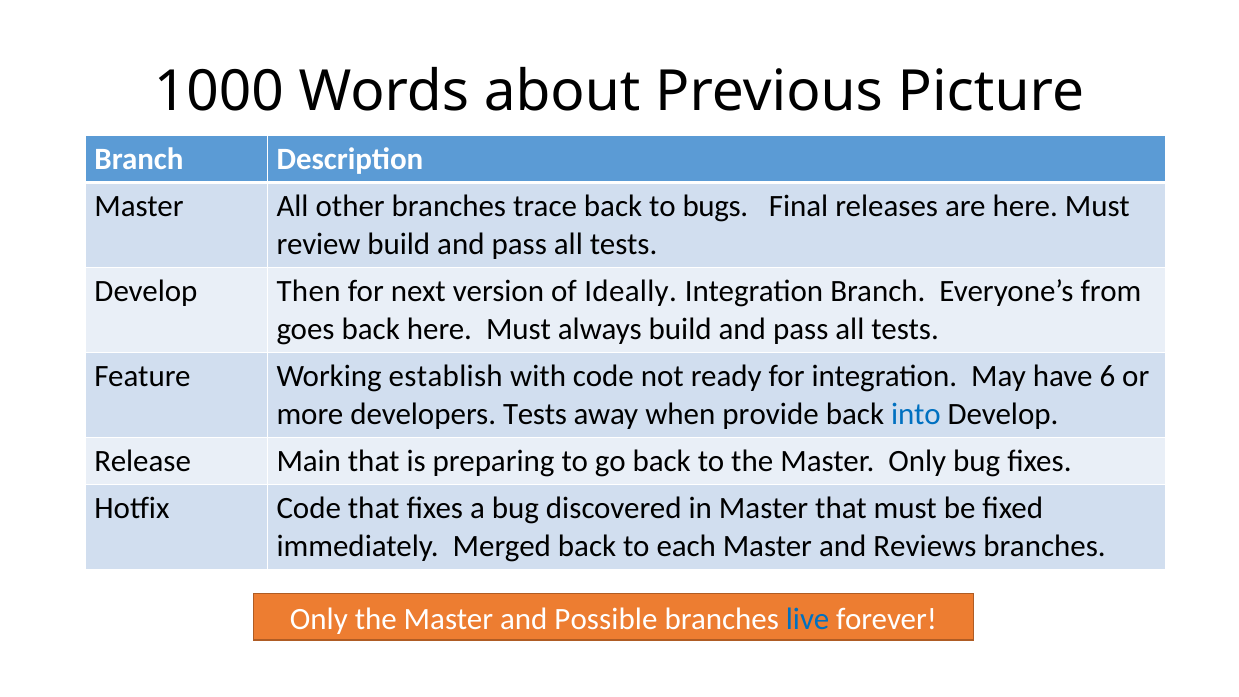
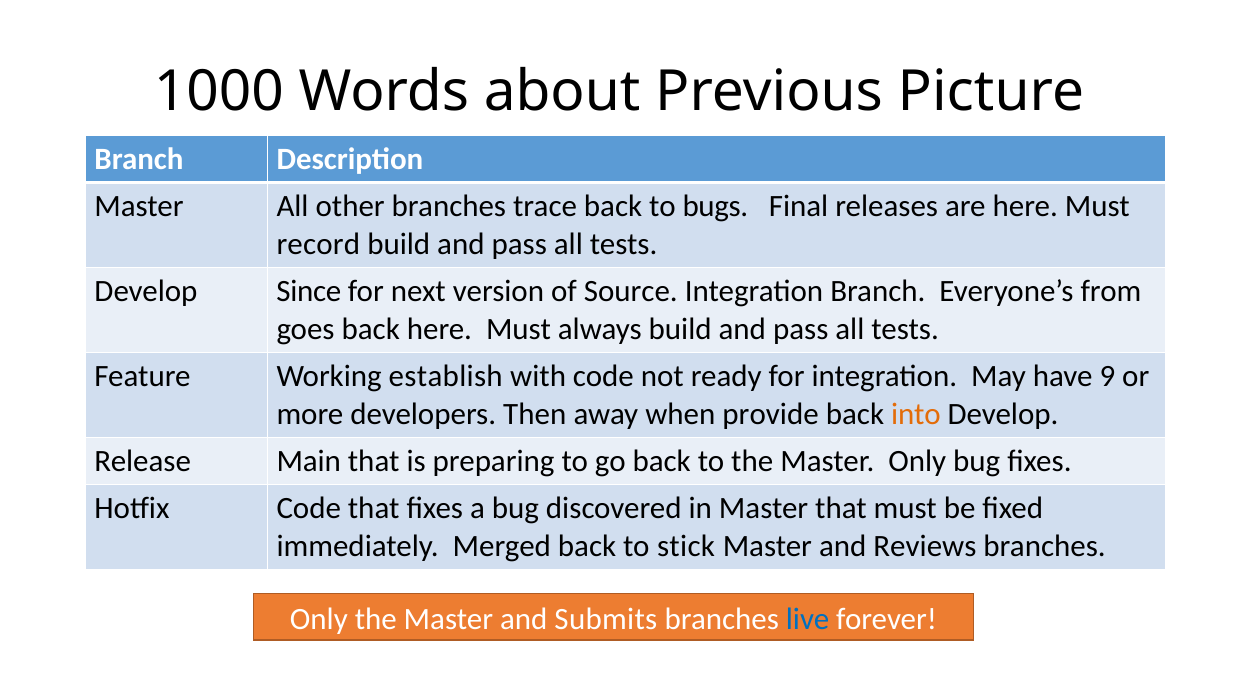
review: review -> record
Then: Then -> Since
Ideally: Ideally -> Source
6: 6 -> 9
developers Tests: Tests -> Then
into colour: blue -> orange
each: each -> stick
Possible: Possible -> Submits
